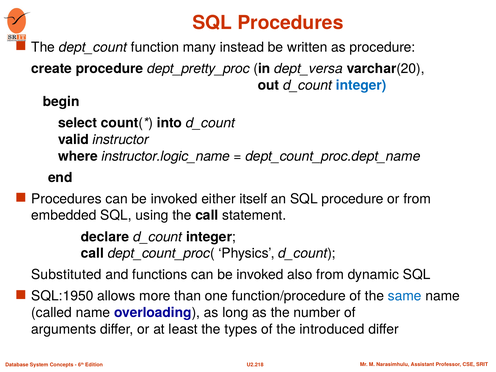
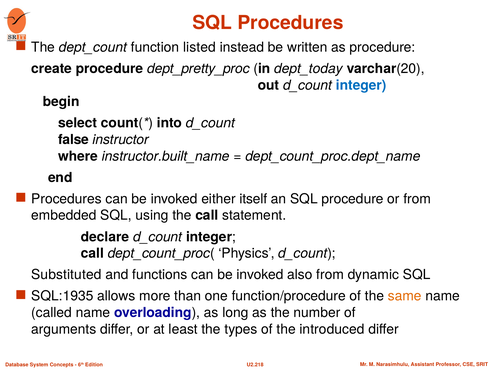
many: many -> listed
dept_versa: dept_versa -> dept_today
valid: valid -> false
instructor.logic_name: instructor.logic_name -> instructor.built_name
SQL:1950: SQL:1950 -> SQL:1935
same colour: blue -> orange
